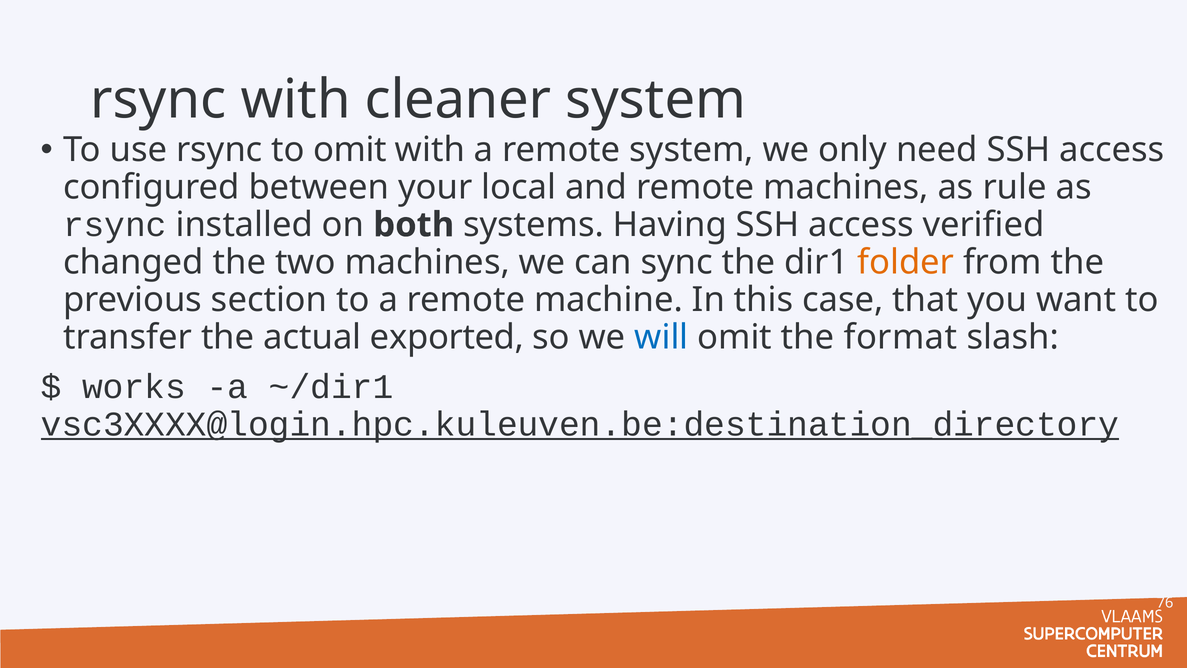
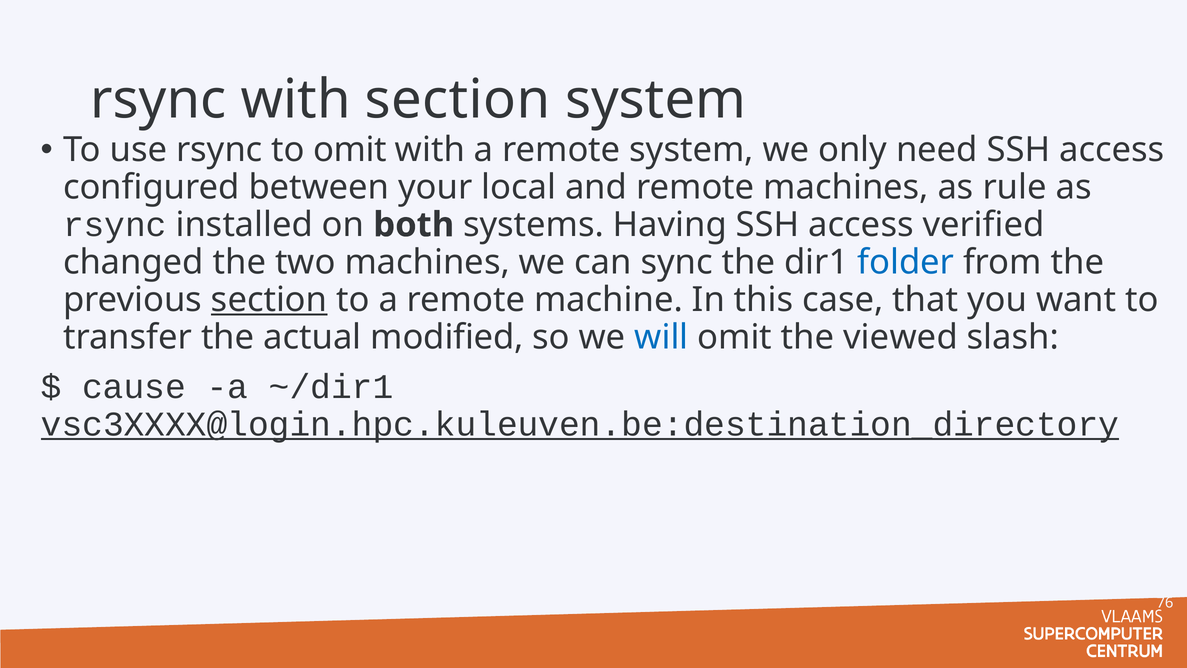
with cleaner: cleaner -> section
folder colour: orange -> blue
section at (269, 300) underline: none -> present
exported: exported -> modified
format: format -> viewed
works: works -> cause
